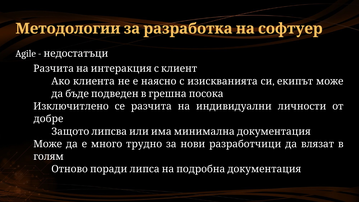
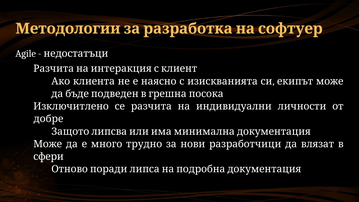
голям: голям -> сфери
